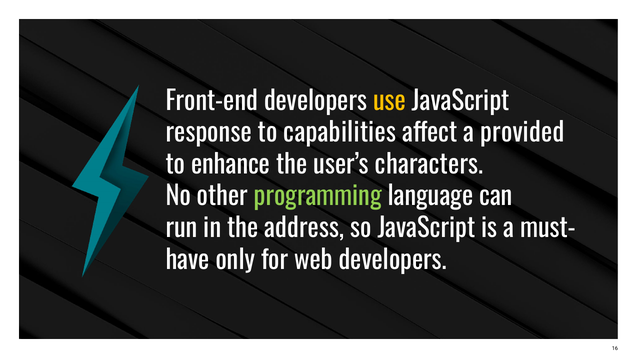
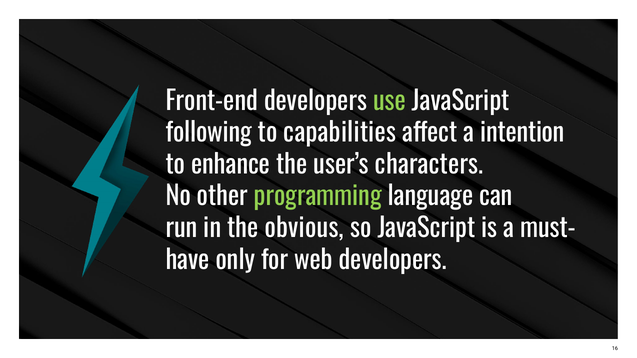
use colour: yellow -> light green
response: response -> following
provided: provided -> intention
address: address -> obvious
